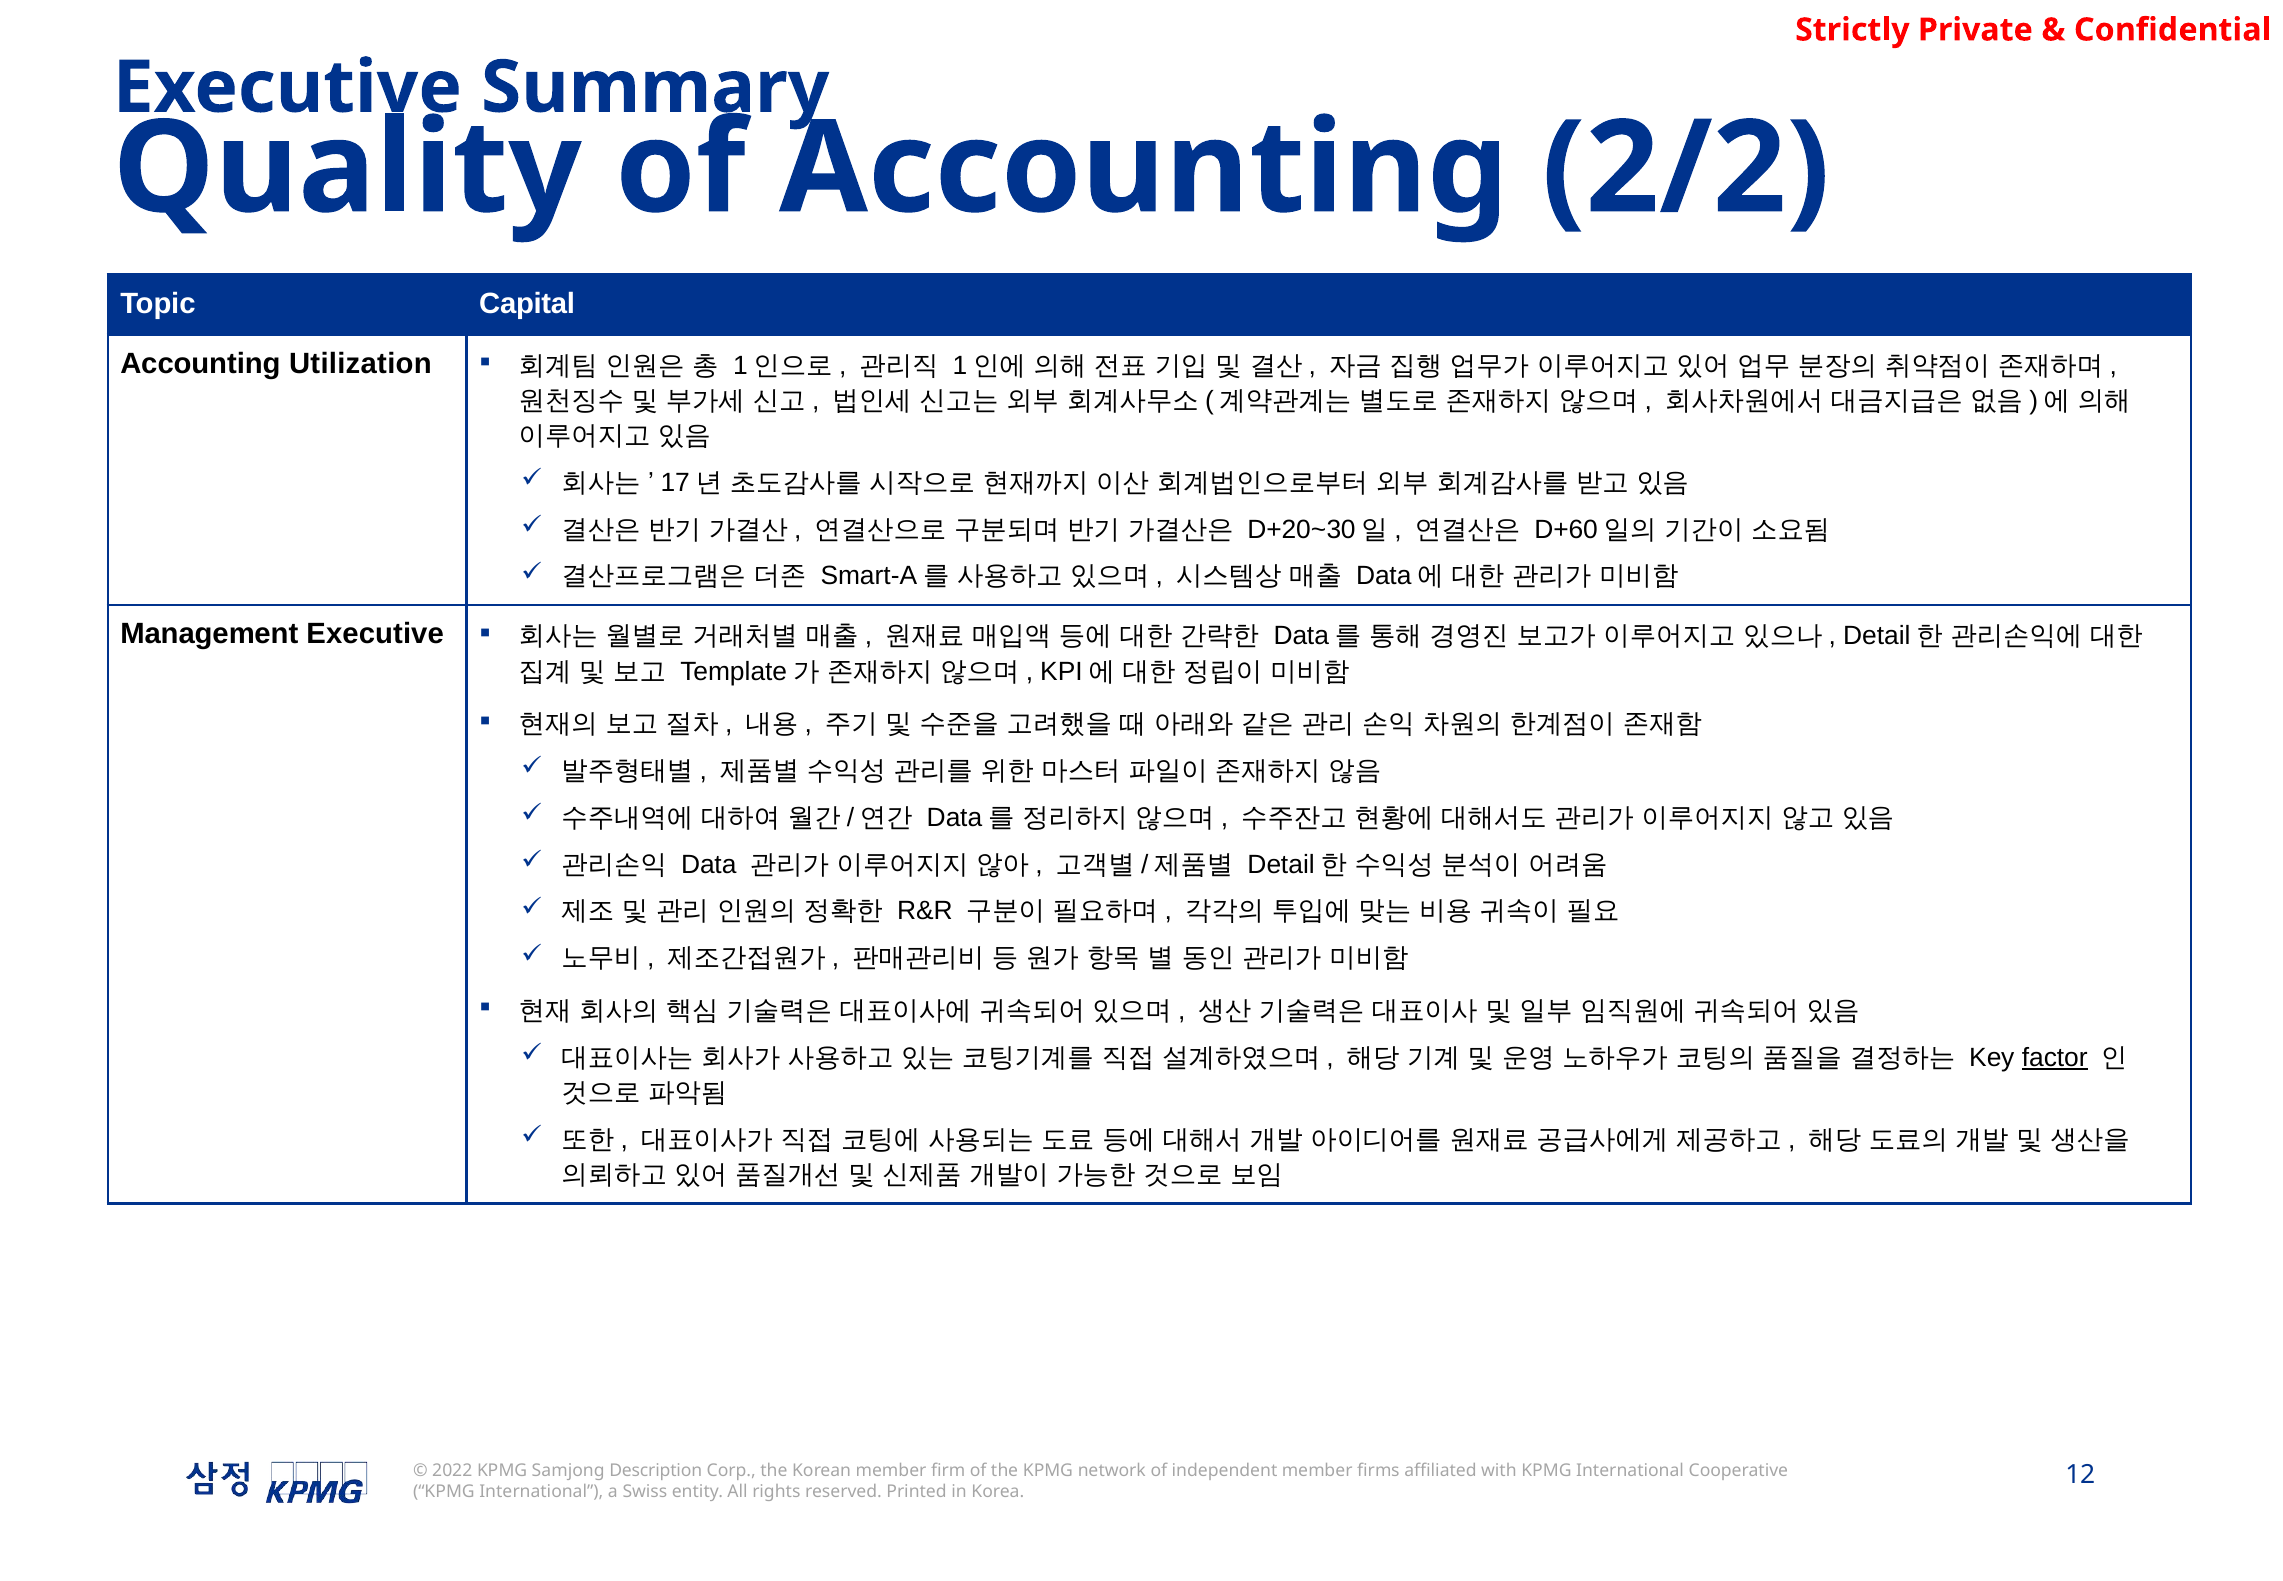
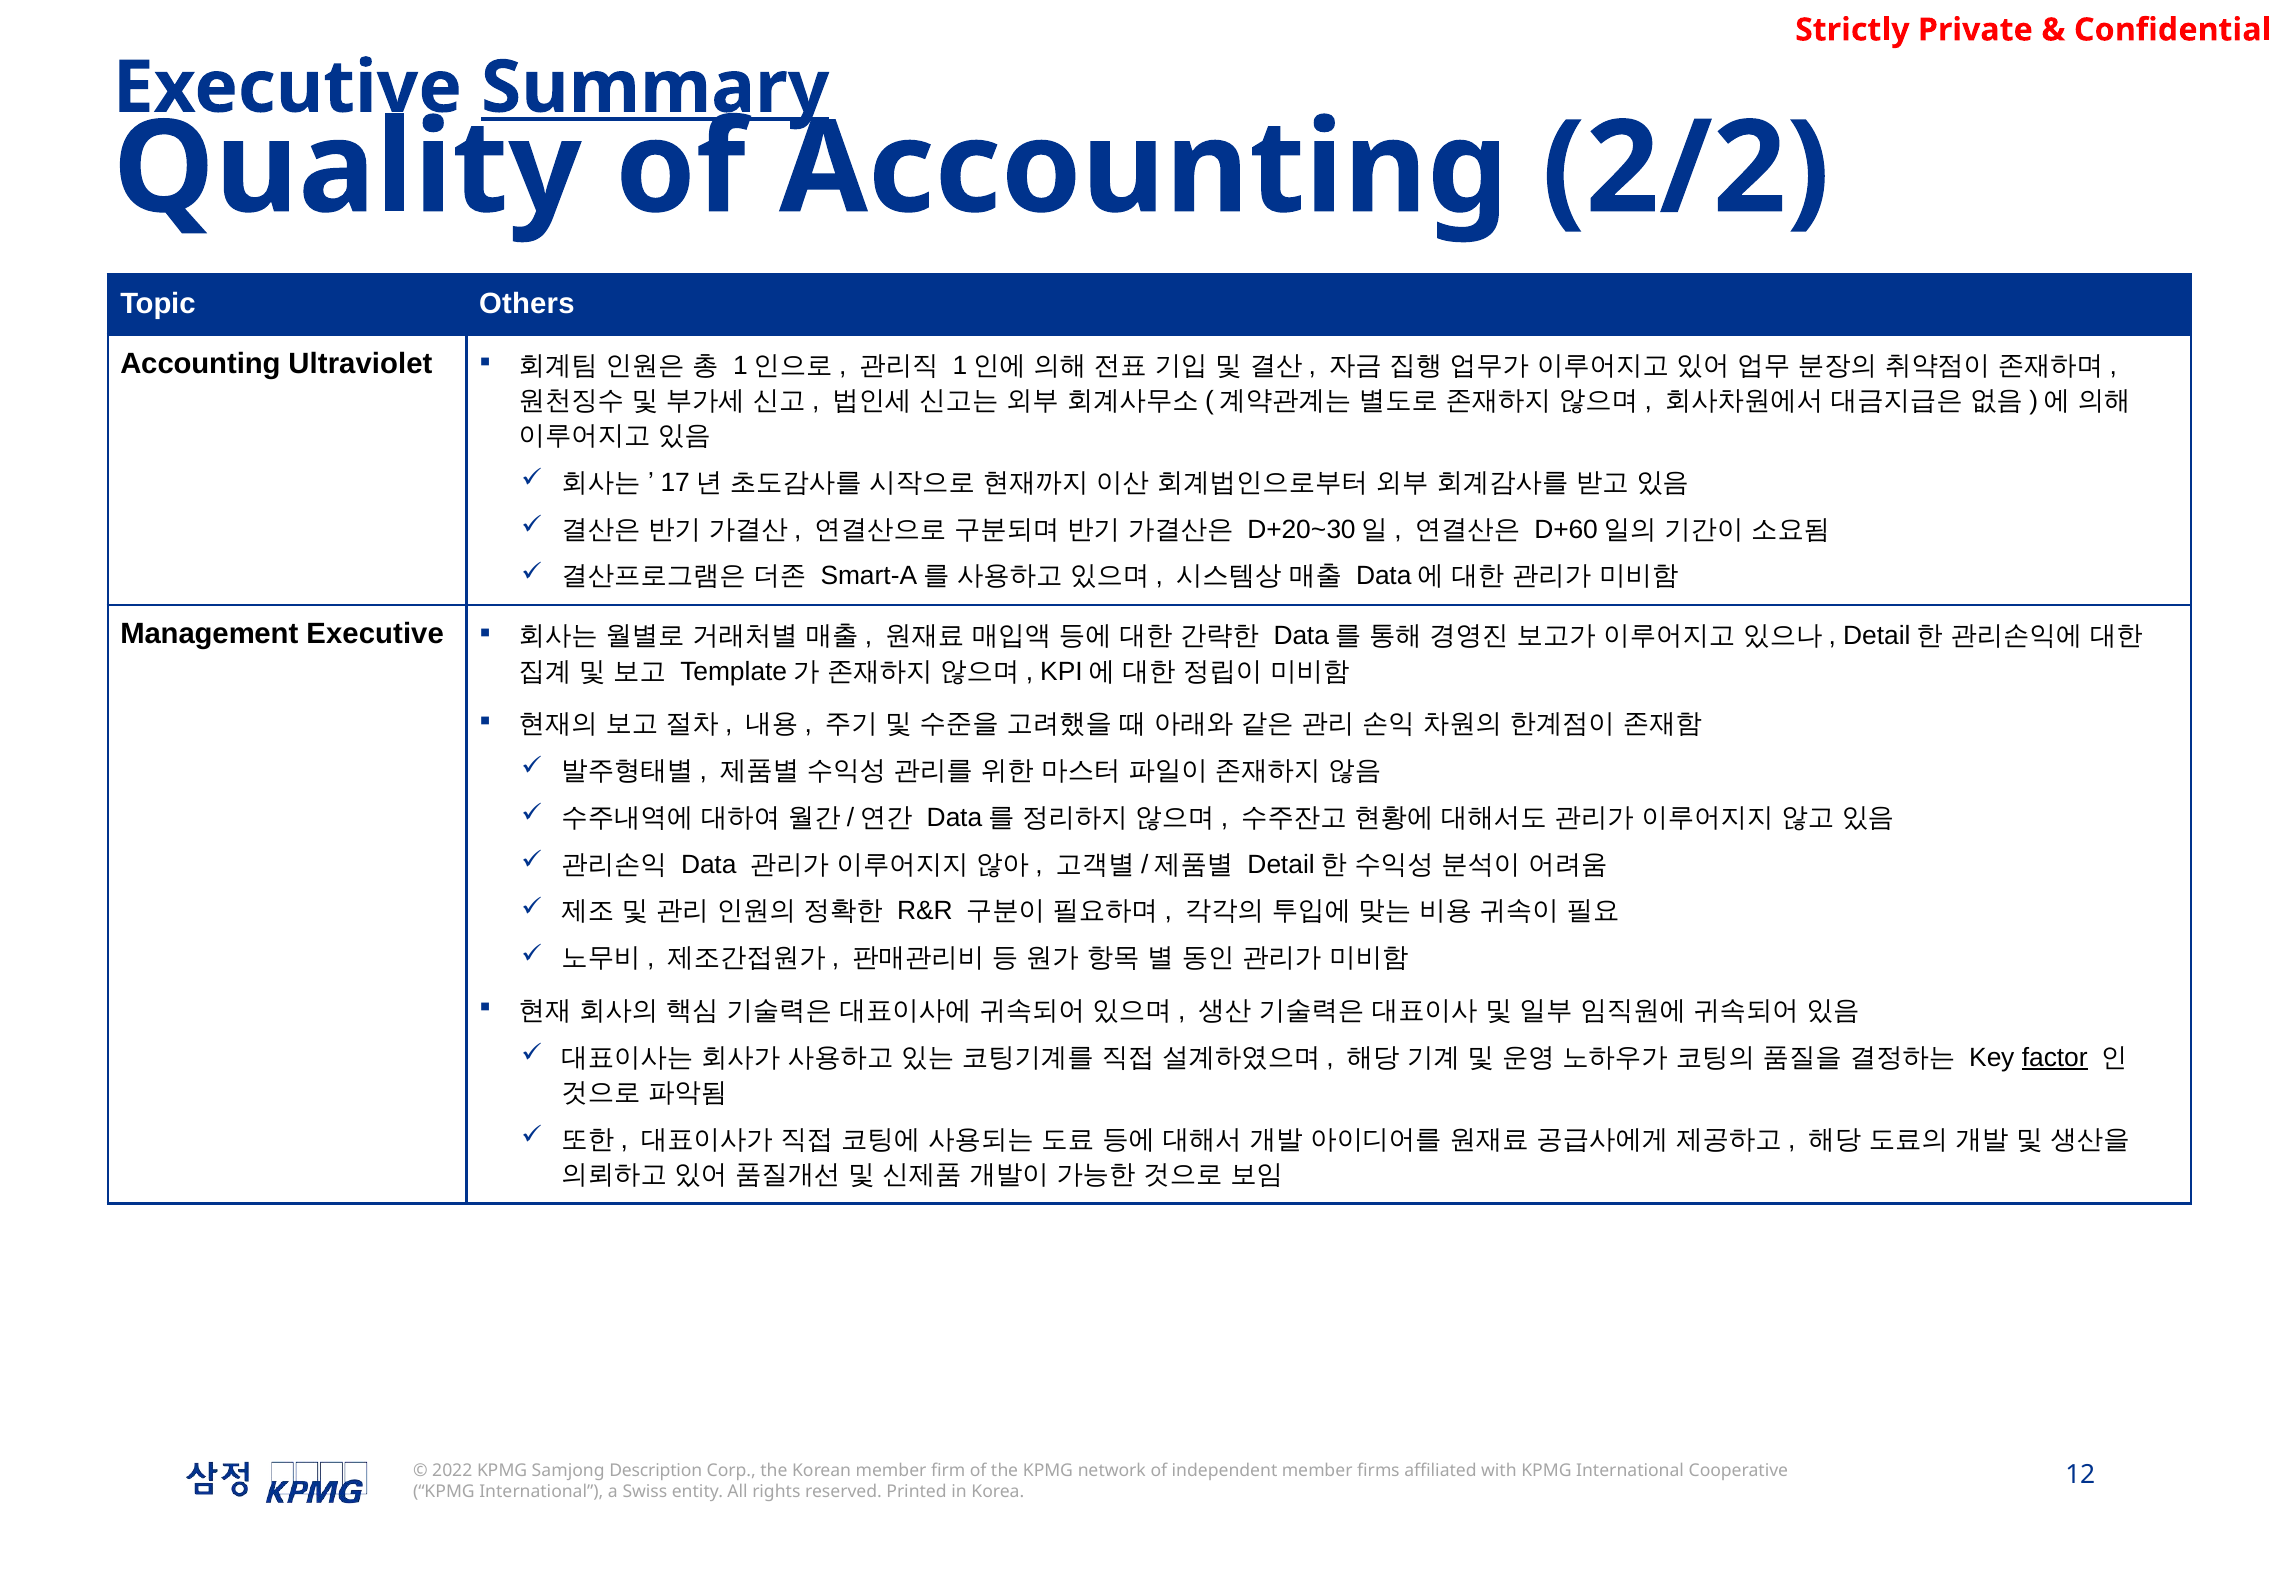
Summary underline: none -> present
Capital: Capital -> Others
Utilization: Utilization -> Ultraviolet
